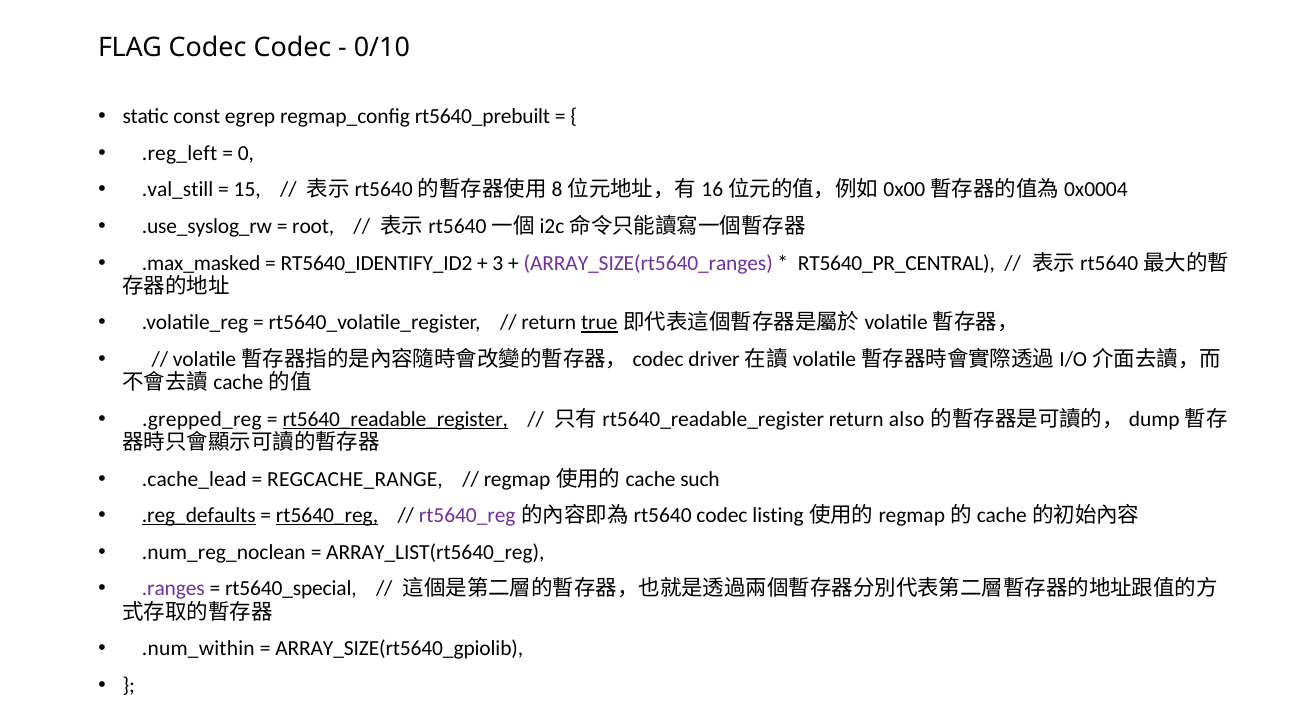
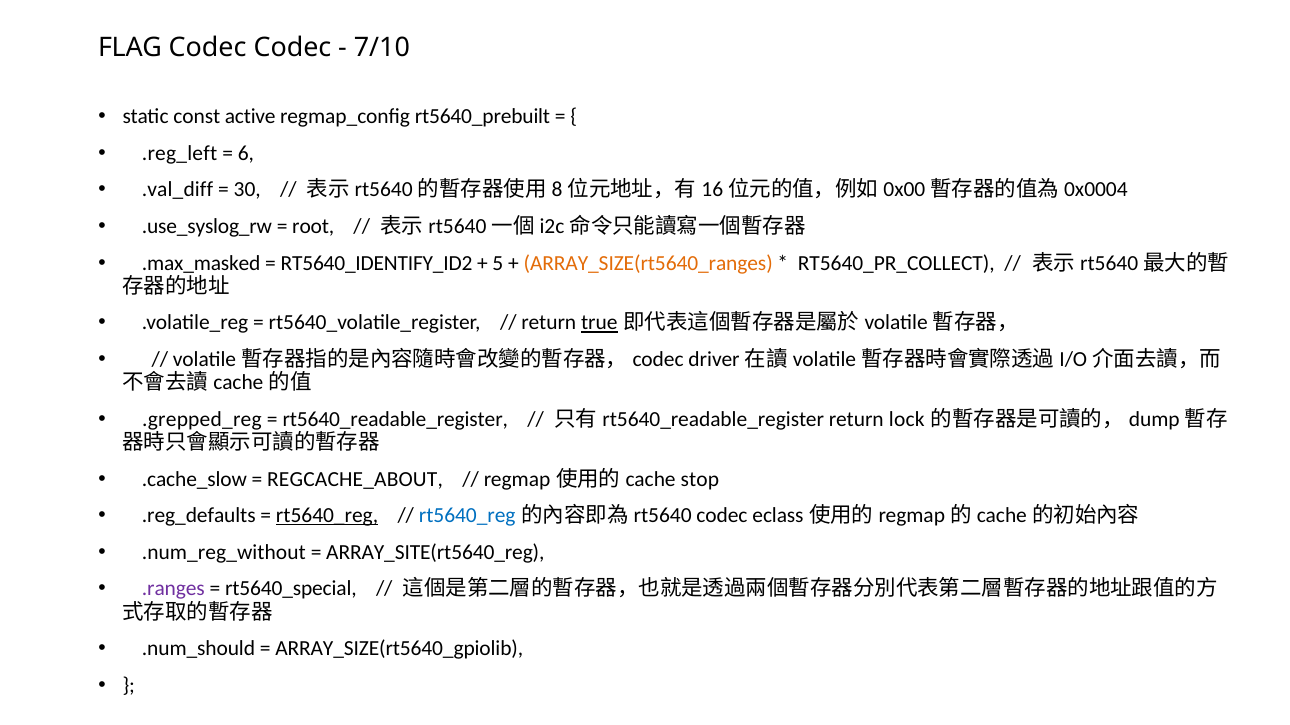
0/10: 0/10 -> 7/10
egrep: egrep -> active
0: 0 -> 6
.val_still: .val_still -> .val_diff
15: 15 -> 30
3: 3 -> 5
ARRAY_SIZE(rt5640_ranges colour: purple -> orange
RT5640_PR_CENTRAL: RT5640_PR_CENTRAL -> RT5640_PR_COLLECT
rt5640_readable_register underline: present -> none
also: also -> lock
.cache_lead: .cache_lead -> .cache_slow
REGCACHE_RANGE: REGCACHE_RANGE -> REGCACHE_ABOUT
such: such -> stop
.reg_defaults underline: present -> none
rt5640_reg at (467, 516) colour: purple -> blue
listing: listing -> eclass
.num_reg_noclean: .num_reg_noclean -> .num_reg_without
ARRAY_LIST(rt5640_reg: ARRAY_LIST(rt5640_reg -> ARRAY_SITE(rt5640_reg
.num_within: .num_within -> .num_should
